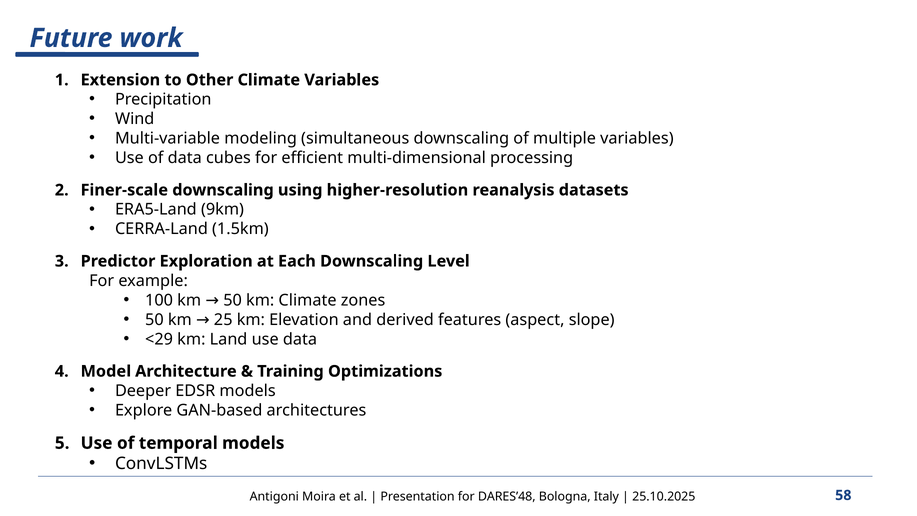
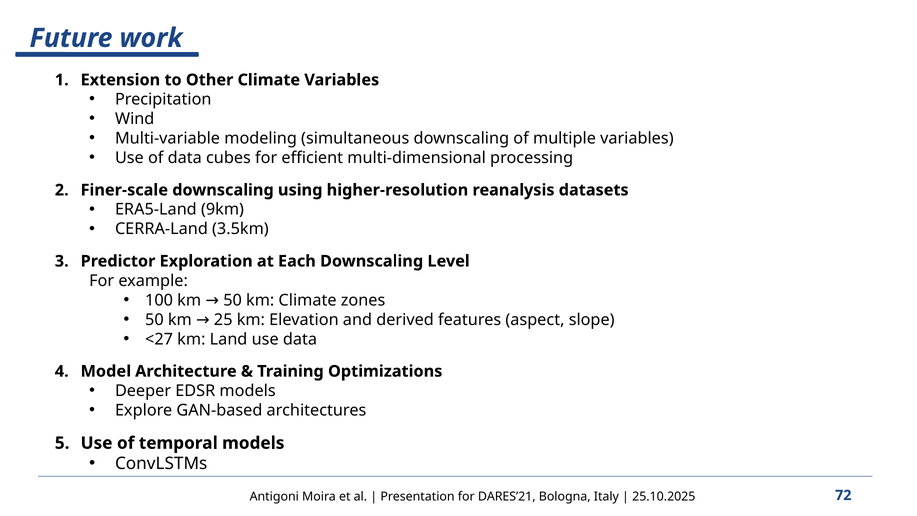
1.5km: 1.5km -> 3.5km
<29: <29 -> <27
DARES’48: DARES’48 -> DARES’21
58: 58 -> 72
